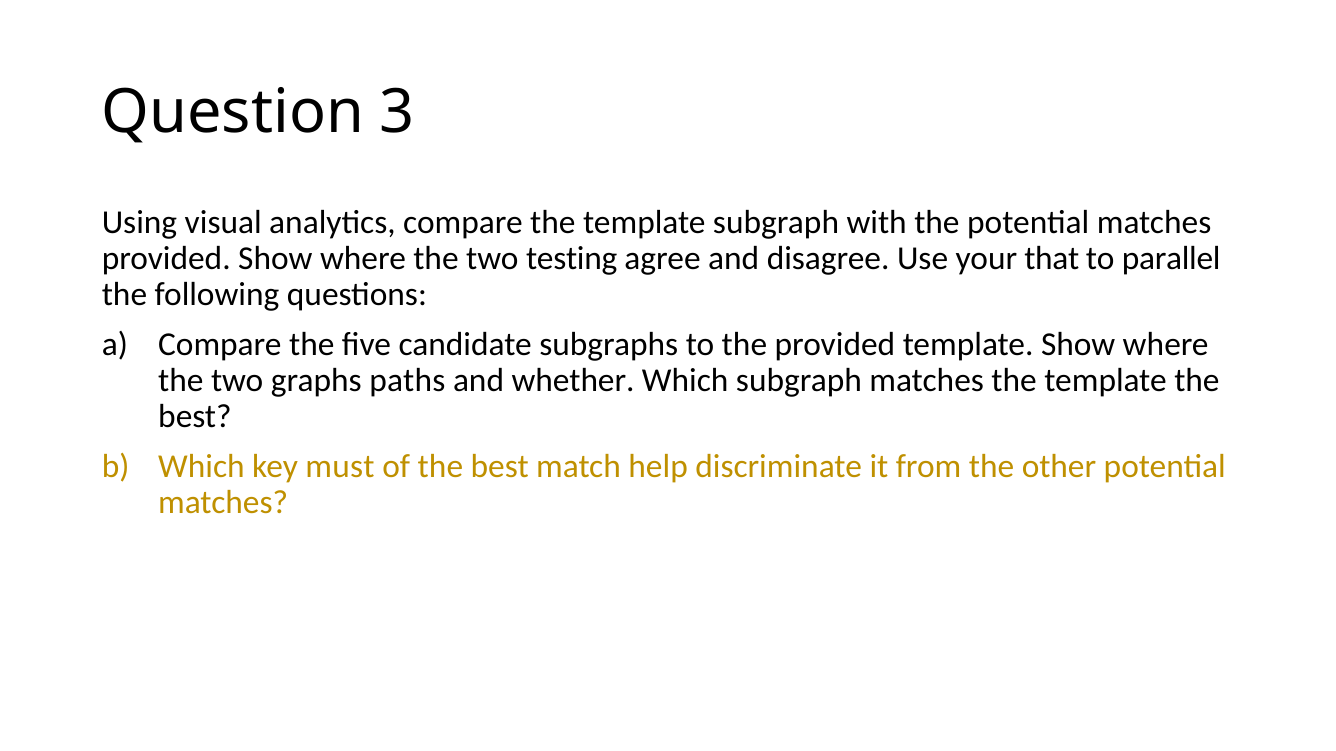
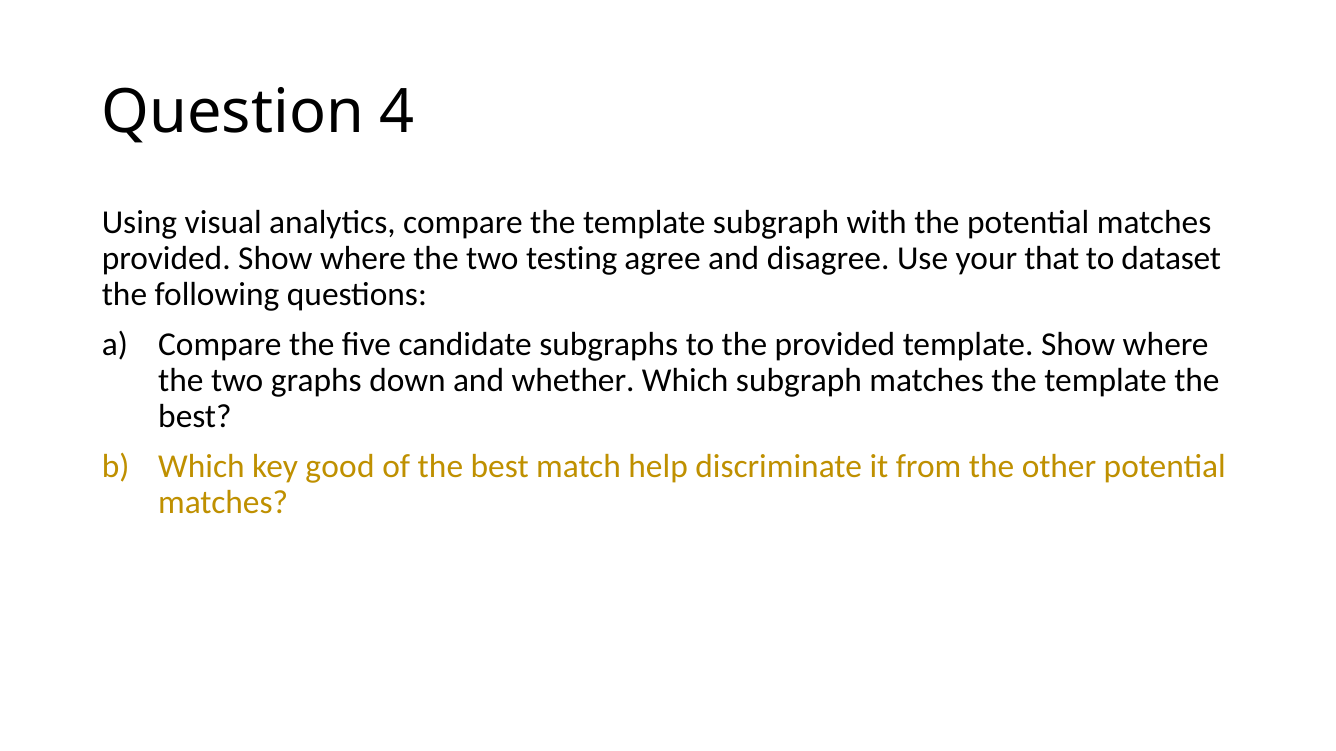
3: 3 -> 4
parallel: parallel -> dataset
paths: paths -> down
must: must -> good
